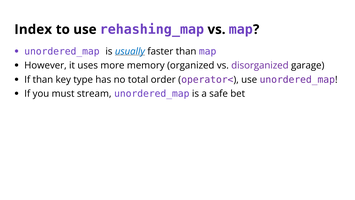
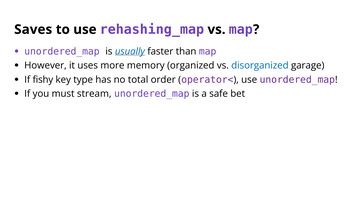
Index: Index -> Saves
disorganized colour: purple -> blue
If than: than -> fishy
